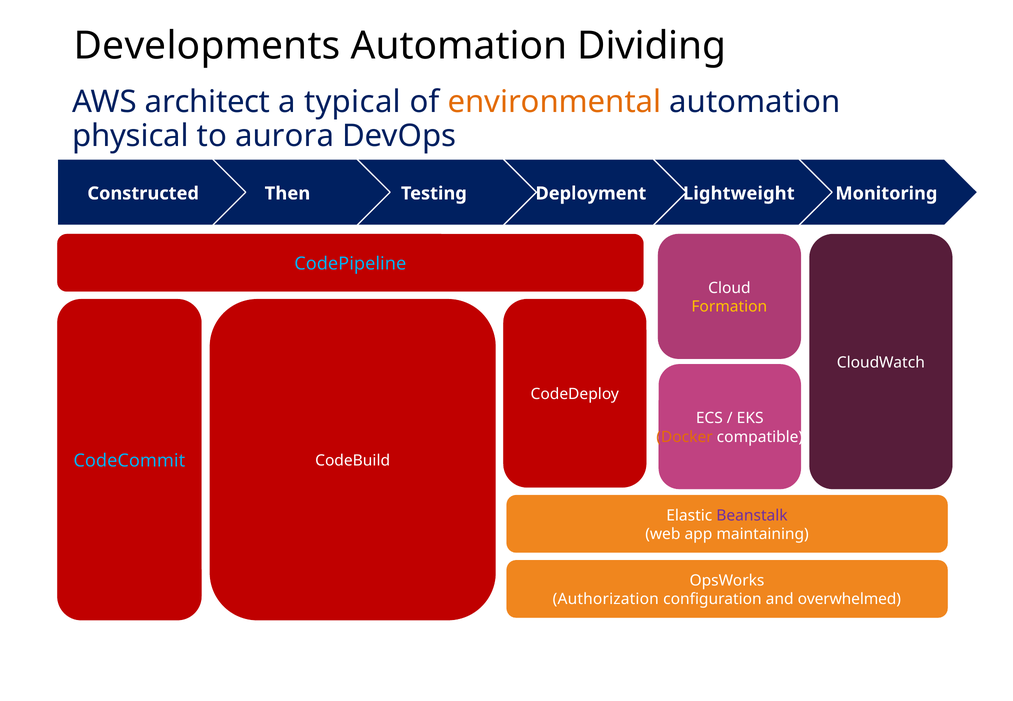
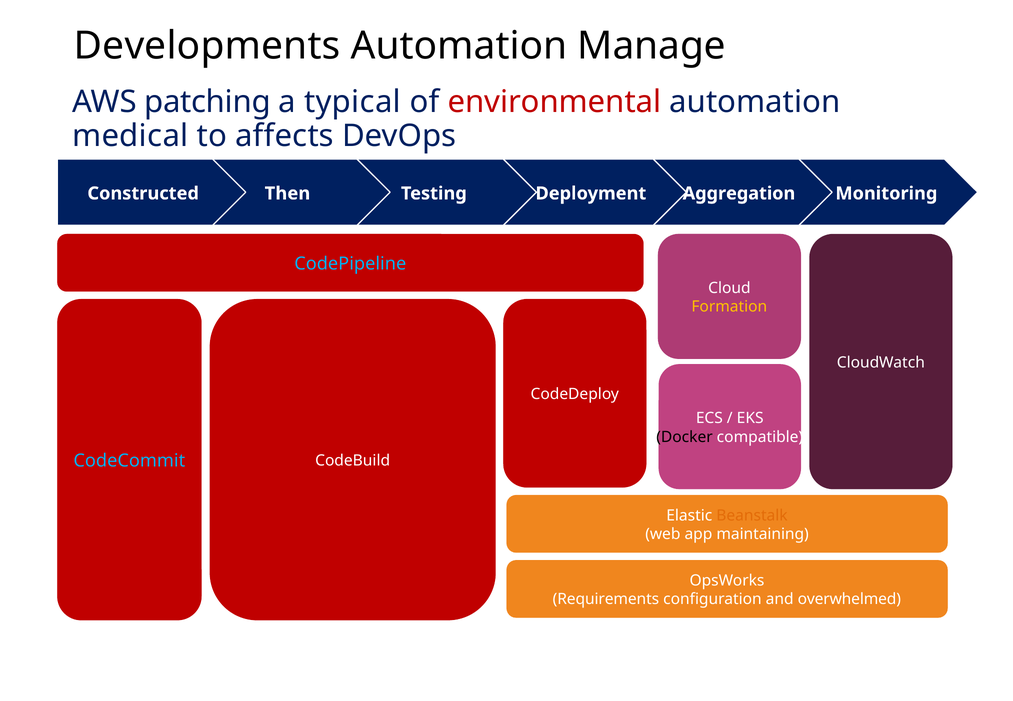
Dividing: Dividing -> Manage
architect: architect -> patching
environmental colour: orange -> red
physical: physical -> medical
aurora: aurora -> affects
Lightweight: Lightweight -> Aggregation
Docker colour: orange -> black
Beanstalk colour: purple -> orange
Authorization: Authorization -> Requirements
